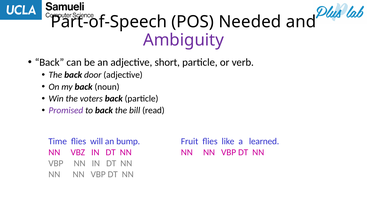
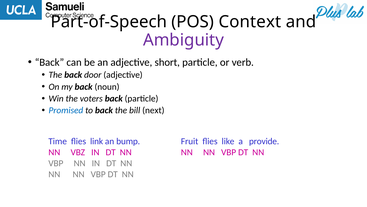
Needed: Needed -> Context
Promised colour: purple -> blue
read: read -> next
will: will -> link
learned: learned -> provide
